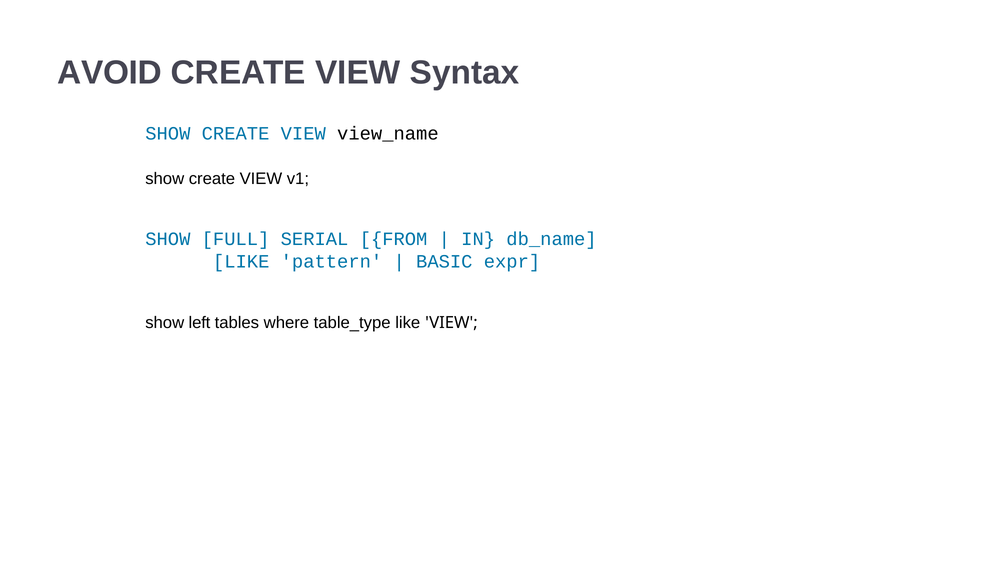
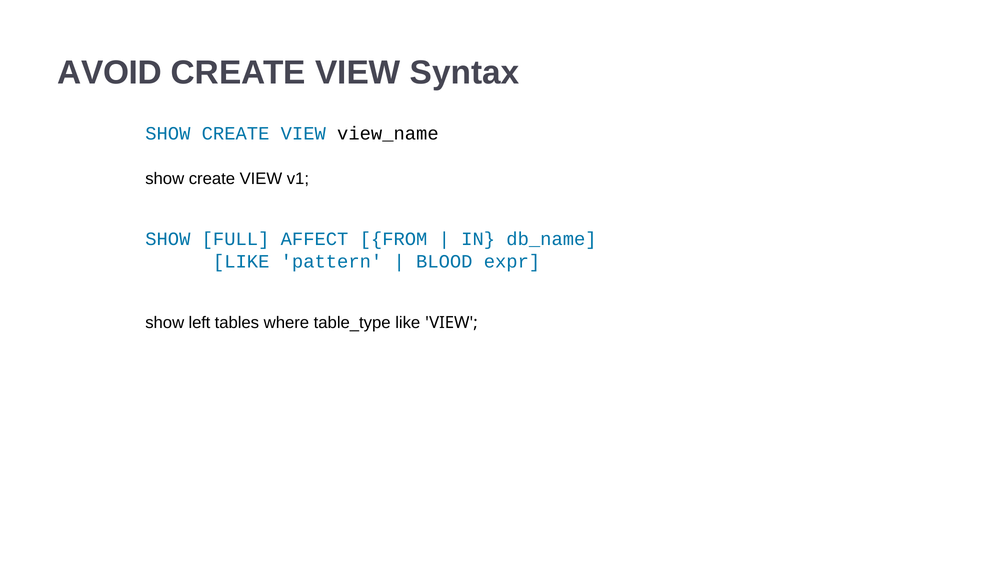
SERIAL: SERIAL -> AFFECT
BASIC: BASIC -> BLOOD
